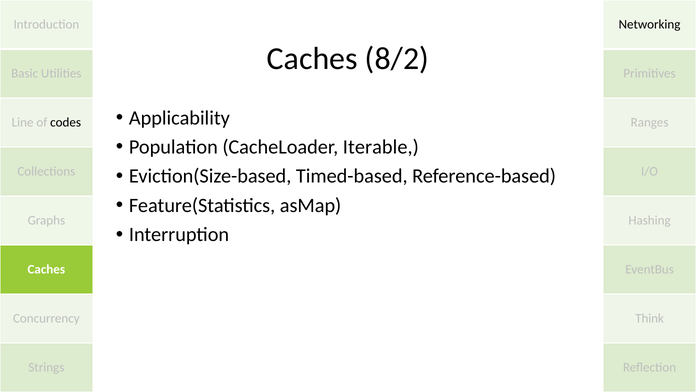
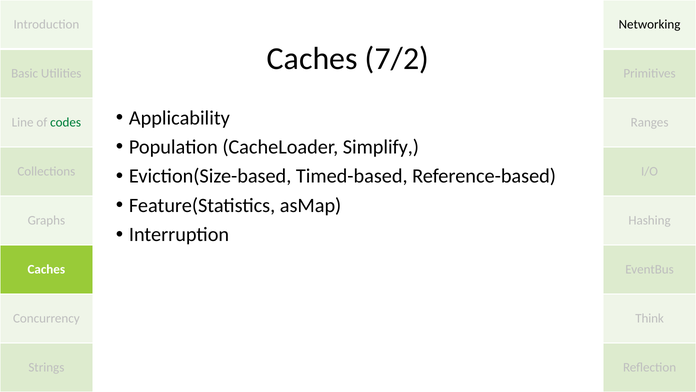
8/2: 8/2 -> 7/2
codes colour: black -> green
Iterable: Iterable -> Simplify
